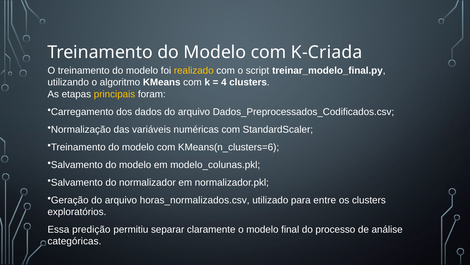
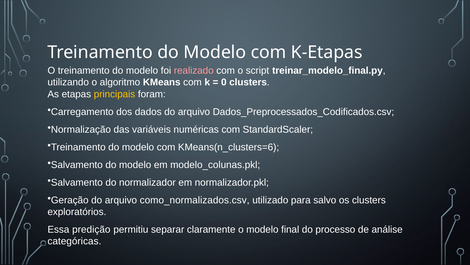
K-Criada: K-Criada -> K-Etapas
realizado colour: yellow -> pink
4: 4 -> 0
horas_normalizados.csv: horas_normalizados.csv -> como_normalizados.csv
entre: entre -> salvo
